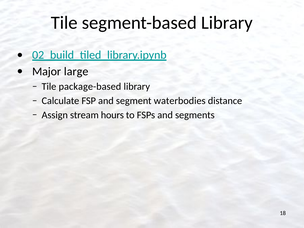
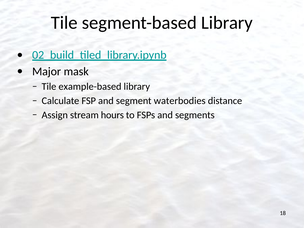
large: large -> mask
package-based: package-based -> example-based
